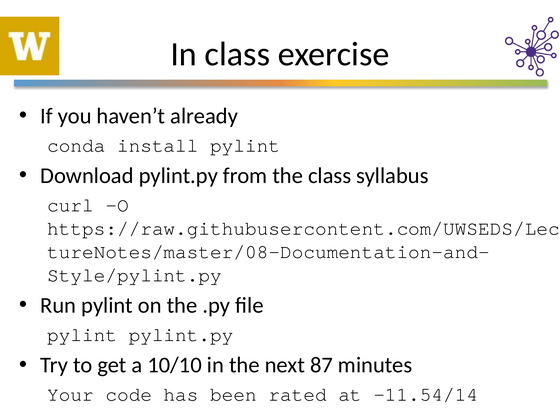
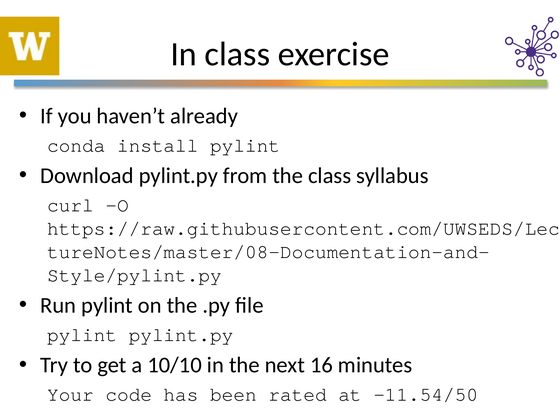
87: 87 -> 16
-11.54/14: -11.54/14 -> -11.54/50
